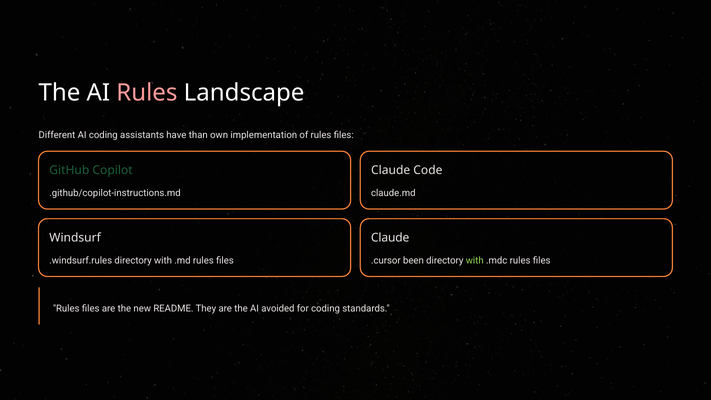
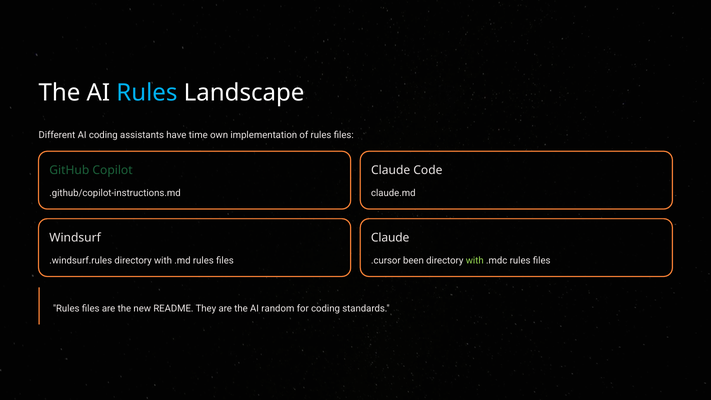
Rules at (147, 93) colour: pink -> light blue
than: than -> time
avoided: avoided -> random
